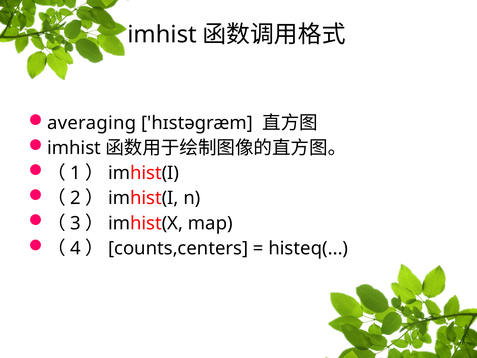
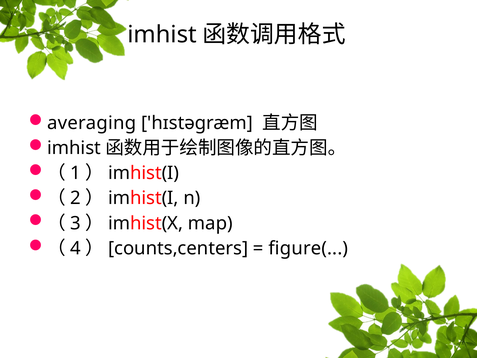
histeq(: histeq( -> figure(
